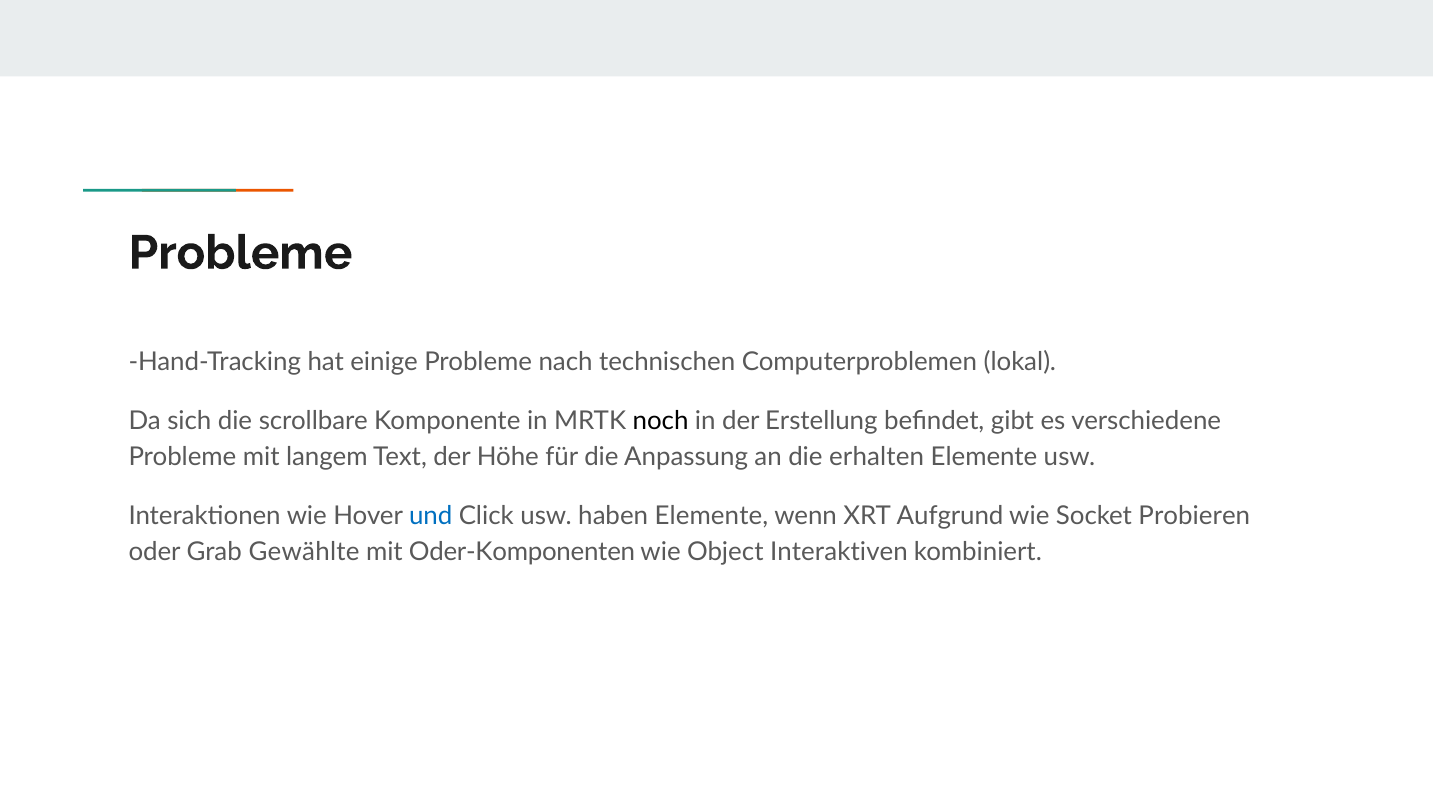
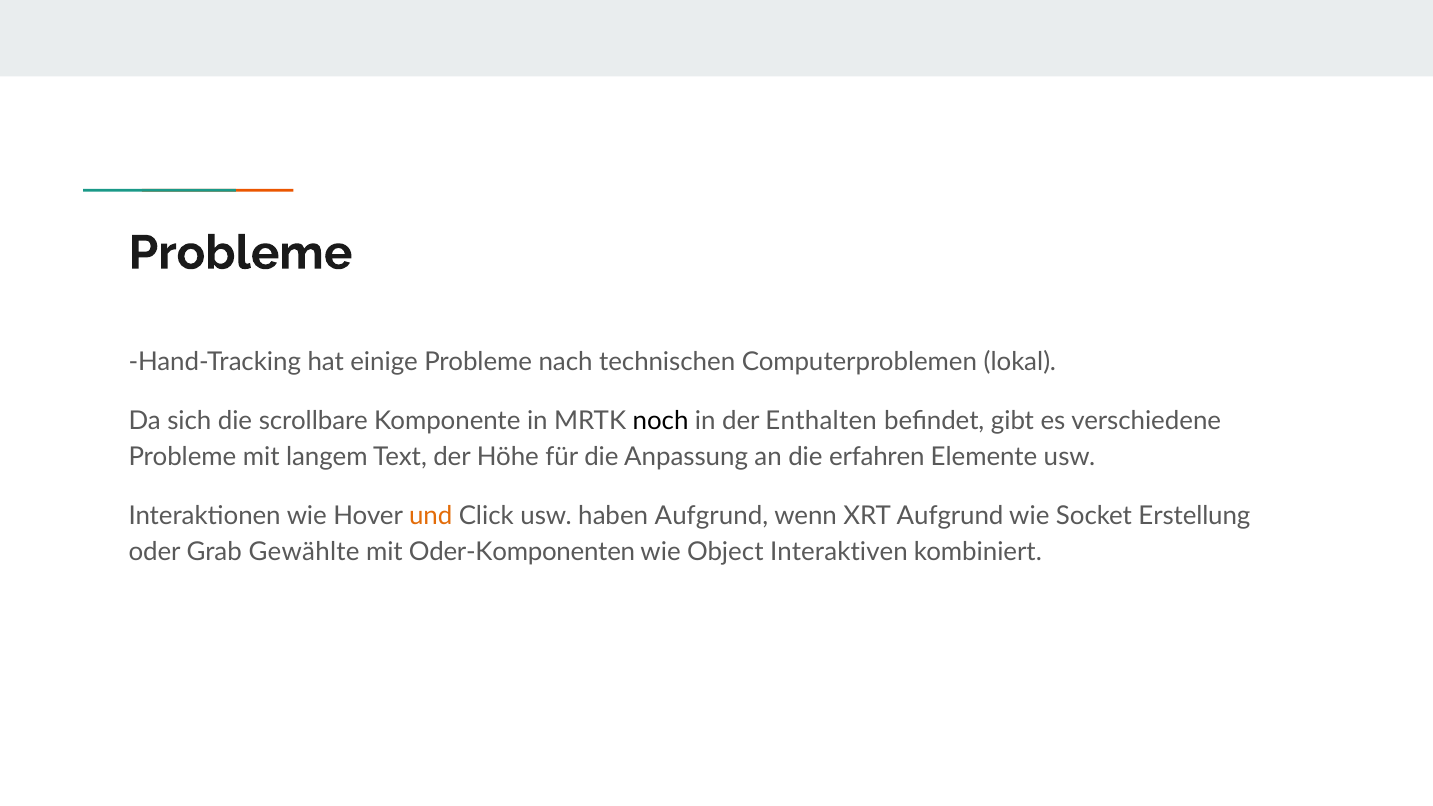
Erstellung: Erstellung -> Enthalten
erhalten: erhalten -> erfahren
und colour: blue -> orange
haben Elemente: Elemente -> Aufgrund
Probieren: Probieren -> Erstellung
